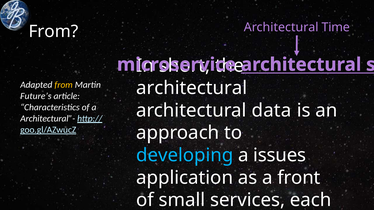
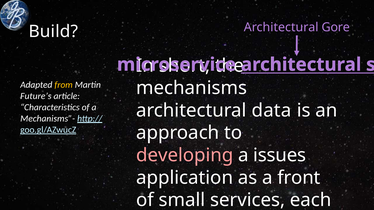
Time: Time -> Gore
From at (53, 31): From -> Build
architectural at (192, 88): architectural -> mechanisms
Architectural”-: Architectural”- -> Mechanisms”-
developing colour: light blue -> pink
